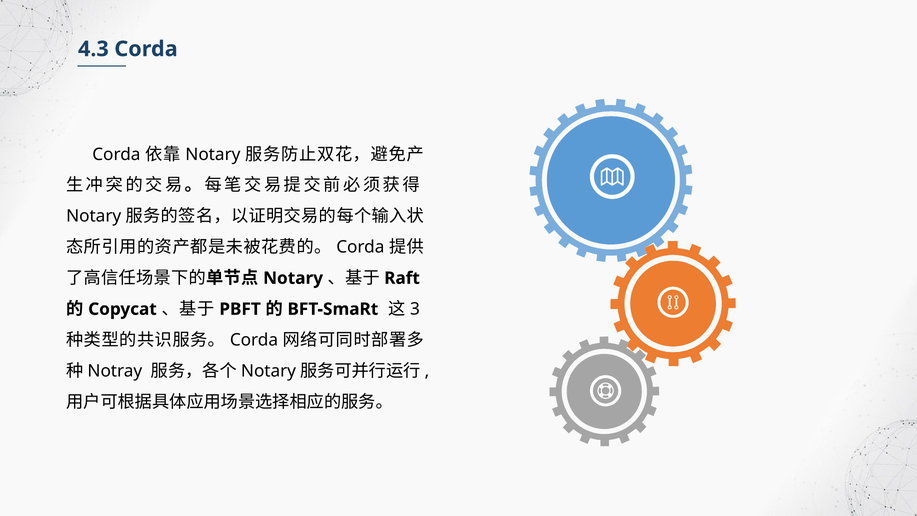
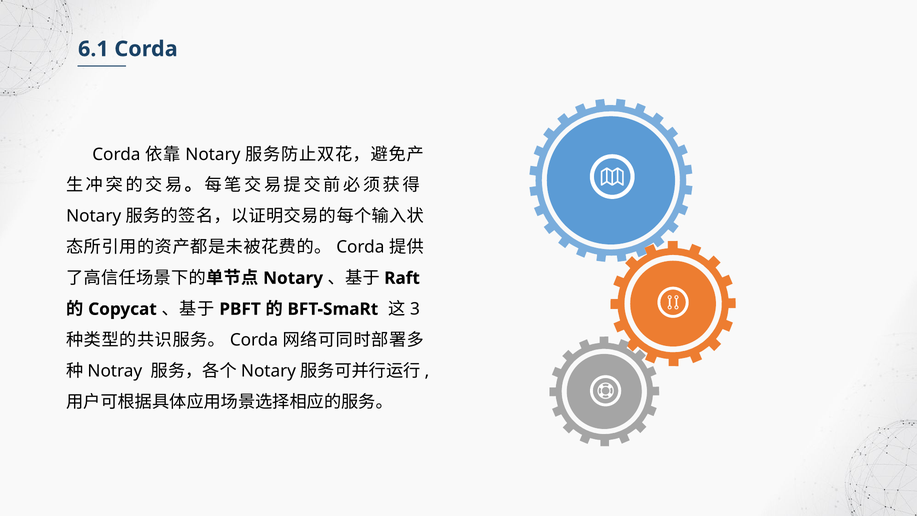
4.3: 4.3 -> 6.1
